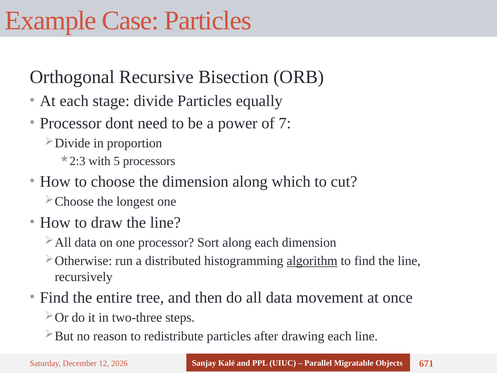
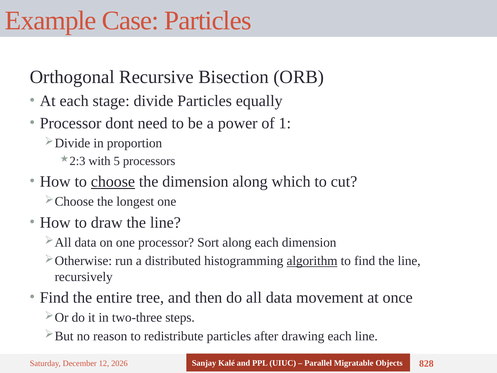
7: 7 -> 1
choose underline: none -> present
671: 671 -> 828
